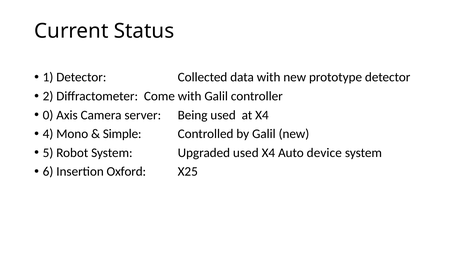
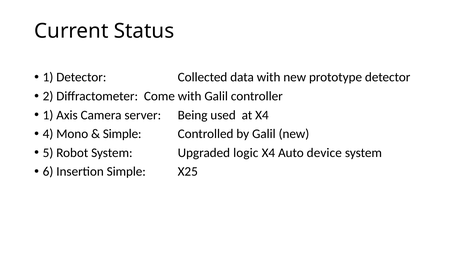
0 at (48, 115): 0 -> 1
Upgraded used: used -> logic
Insertion Oxford: Oxford -> Simple
